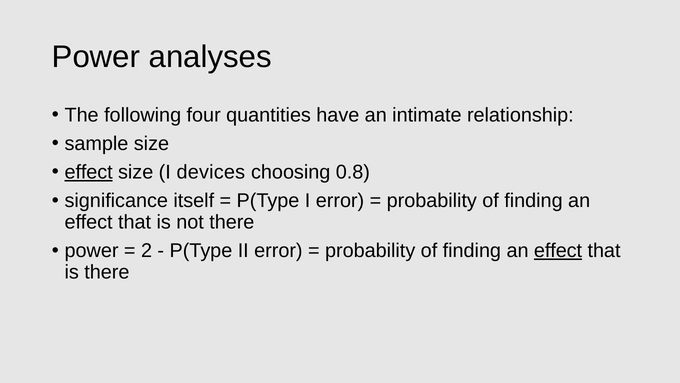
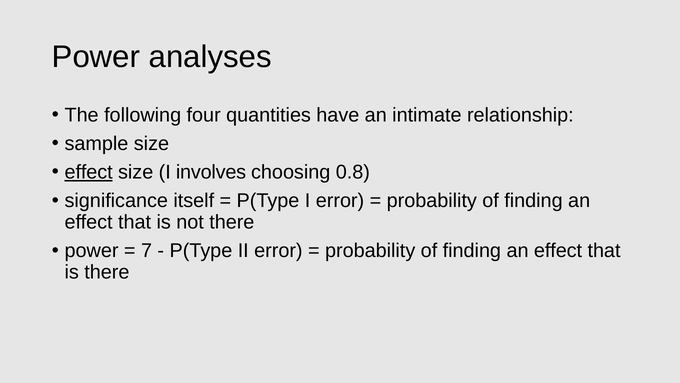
devices: devices -> involves
2: 2 -> 7
effect at (558, 250) underline: present -> none
